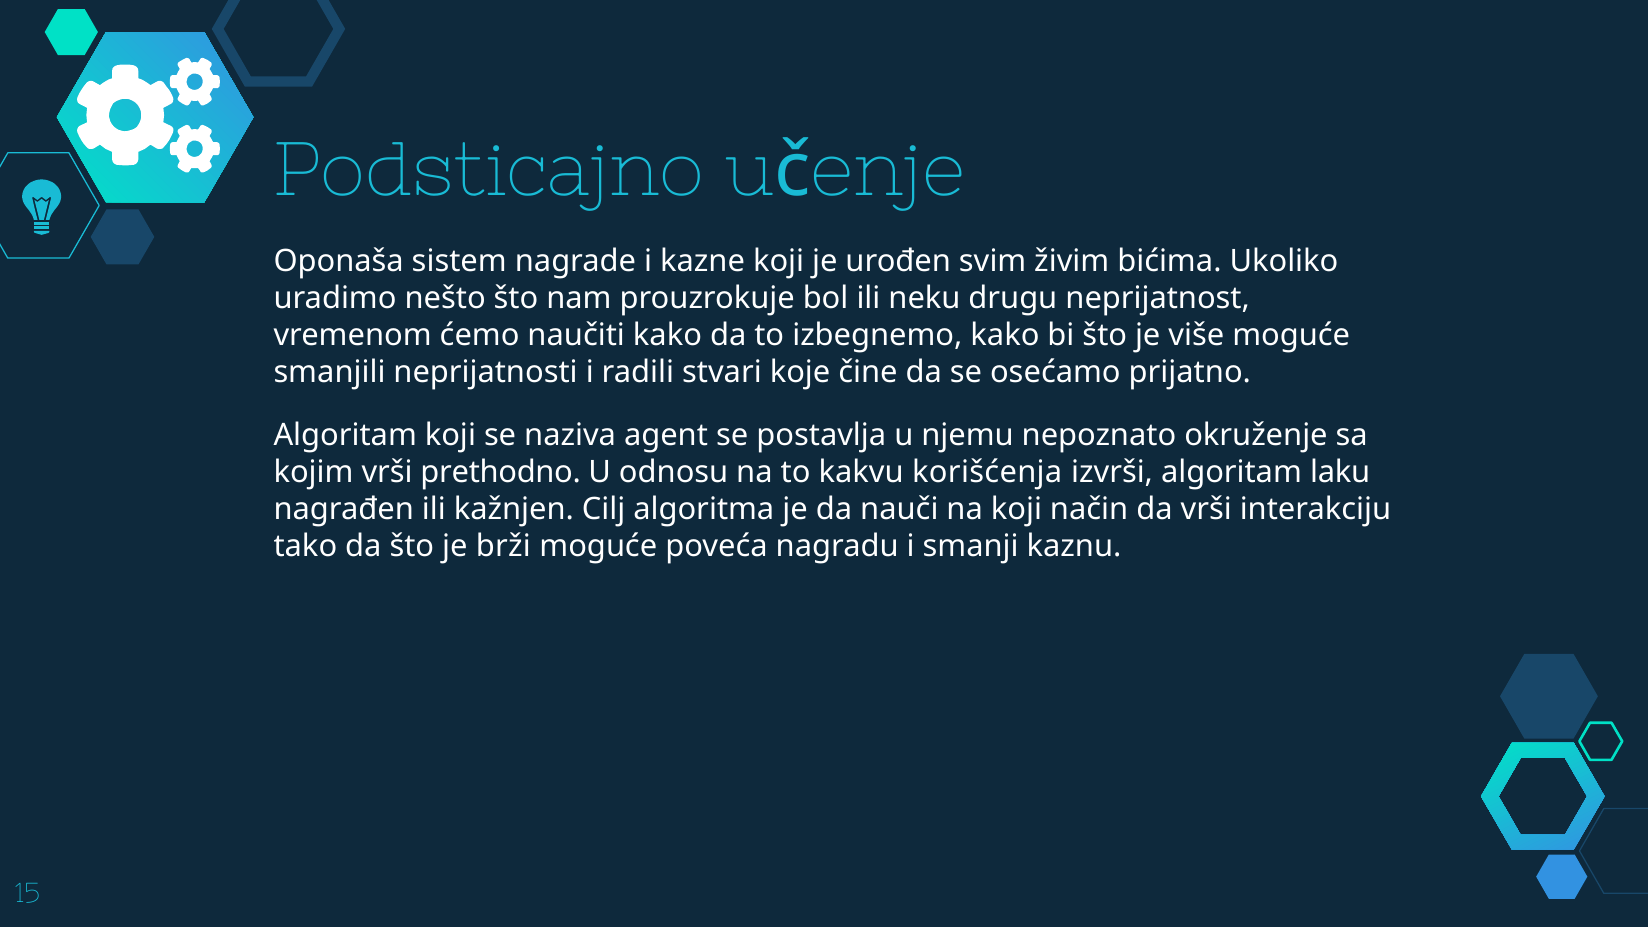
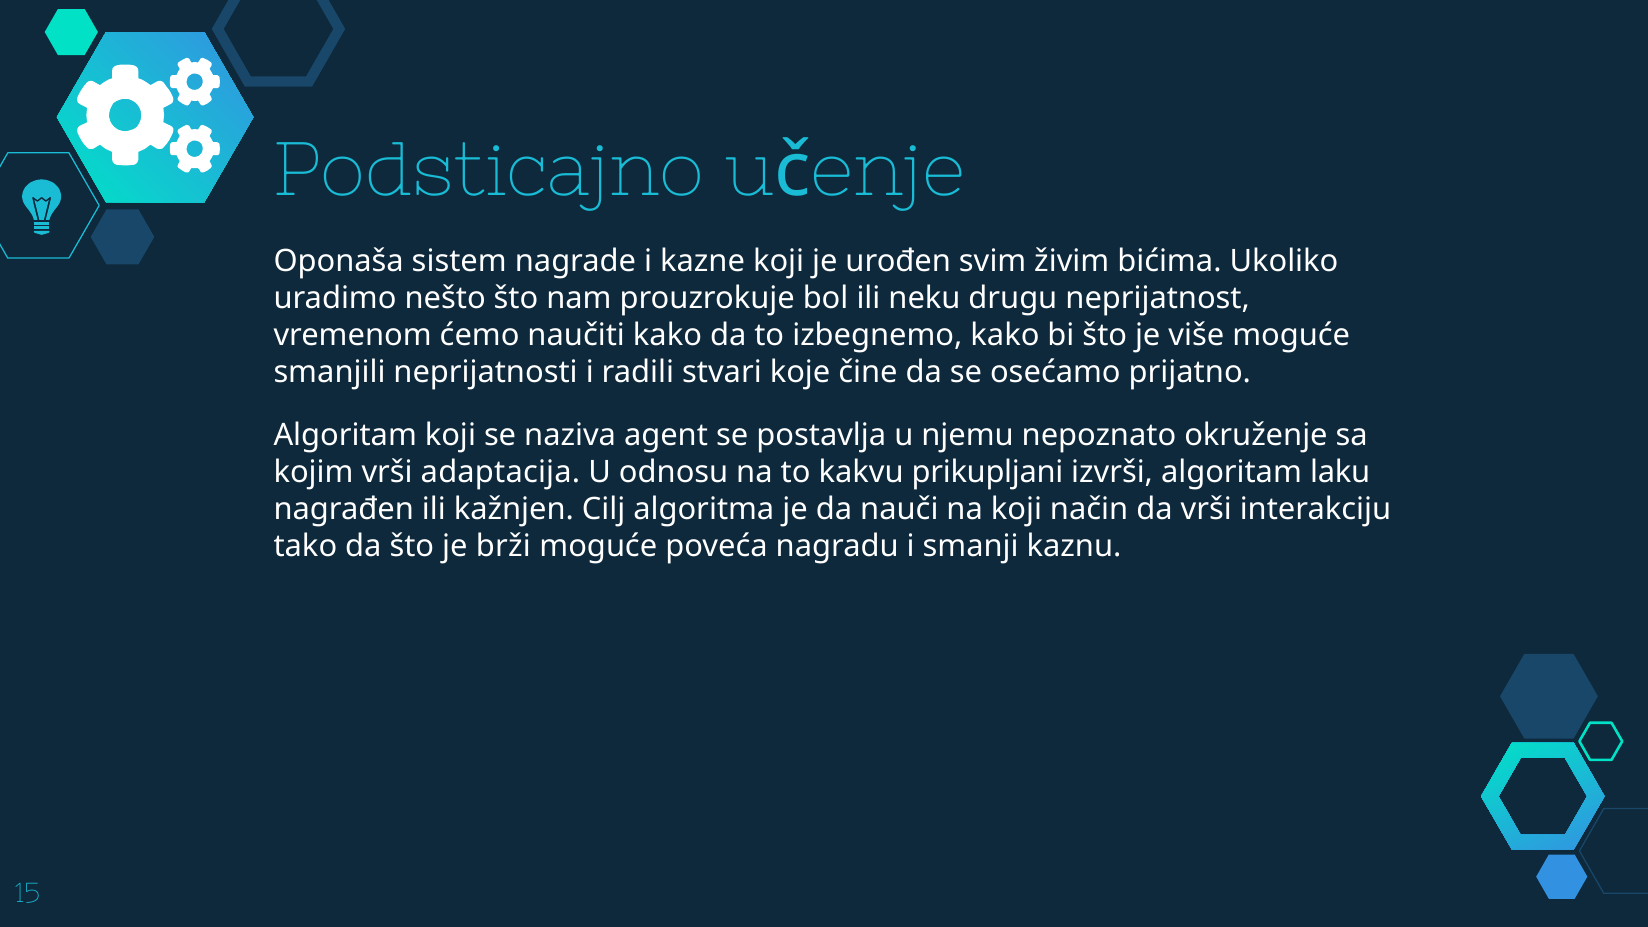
prethodno: prethodno -> adaptacija
korišćenja: korišćenja -> prikupljani
